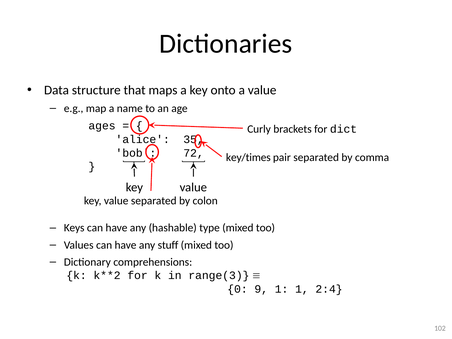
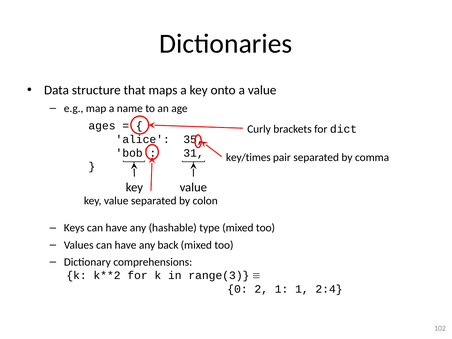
72: 72 -> 31
stuff: stuff -> back
9: 9 -> 2
